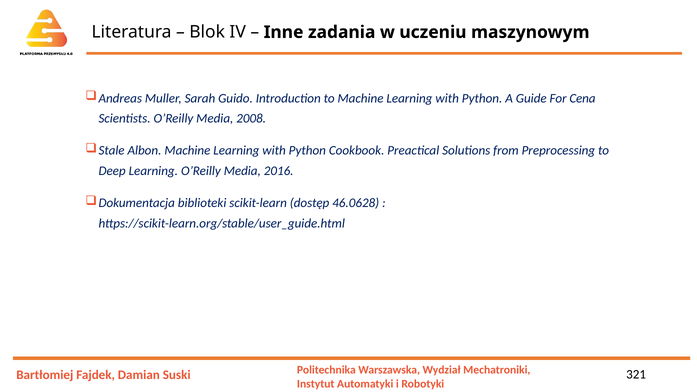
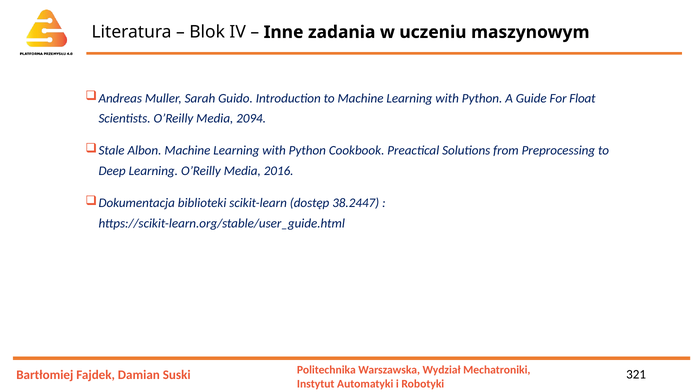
Cena: Cena -> Float
2008: 2008 -> 2094
46.0628: 46.0628 -> 38.2447
